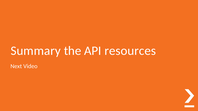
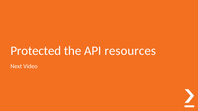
Summary: Summary -> Protected
